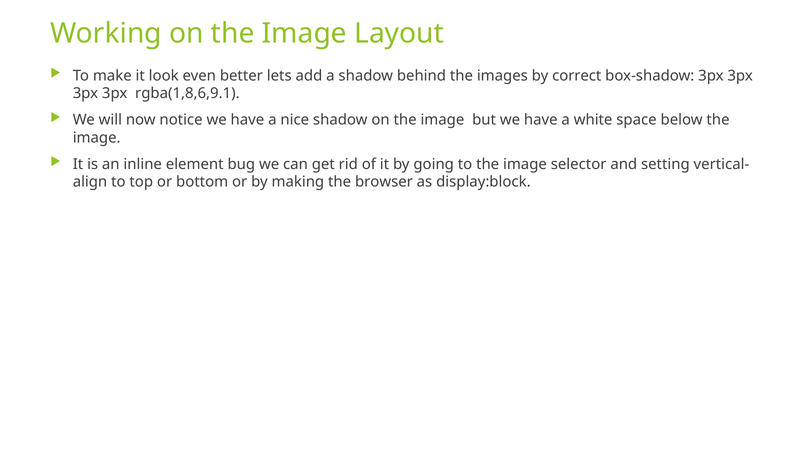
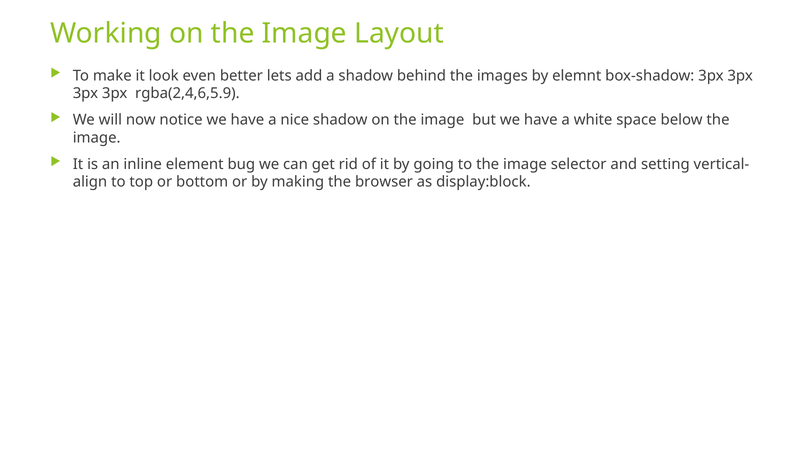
correct: correct -> elemnt
rgba(1,8,6,9.1: rgba(1,8,6,9.1 -> rgba(2,4,6,5.9
